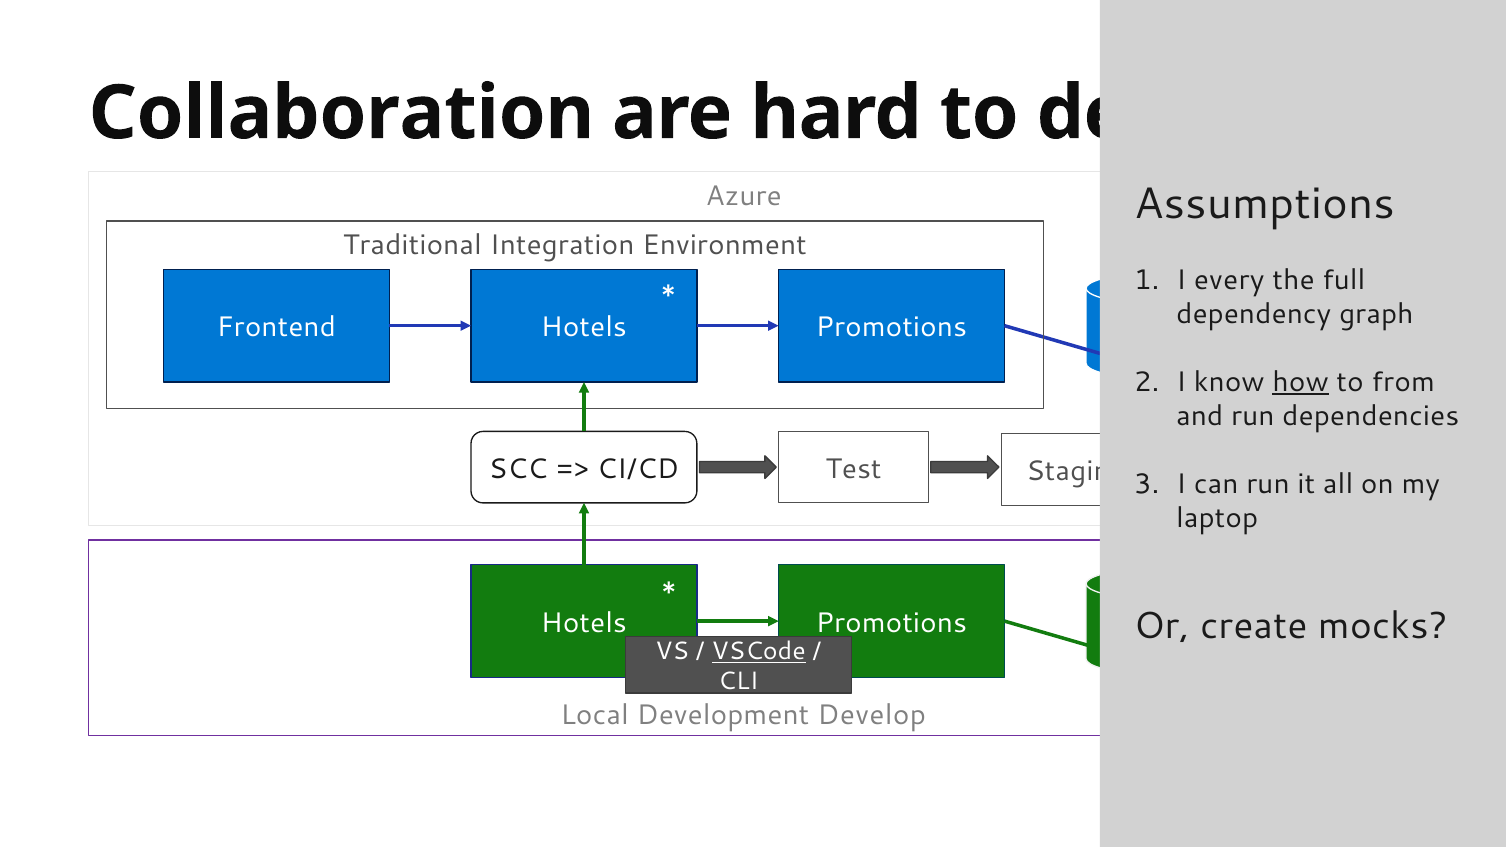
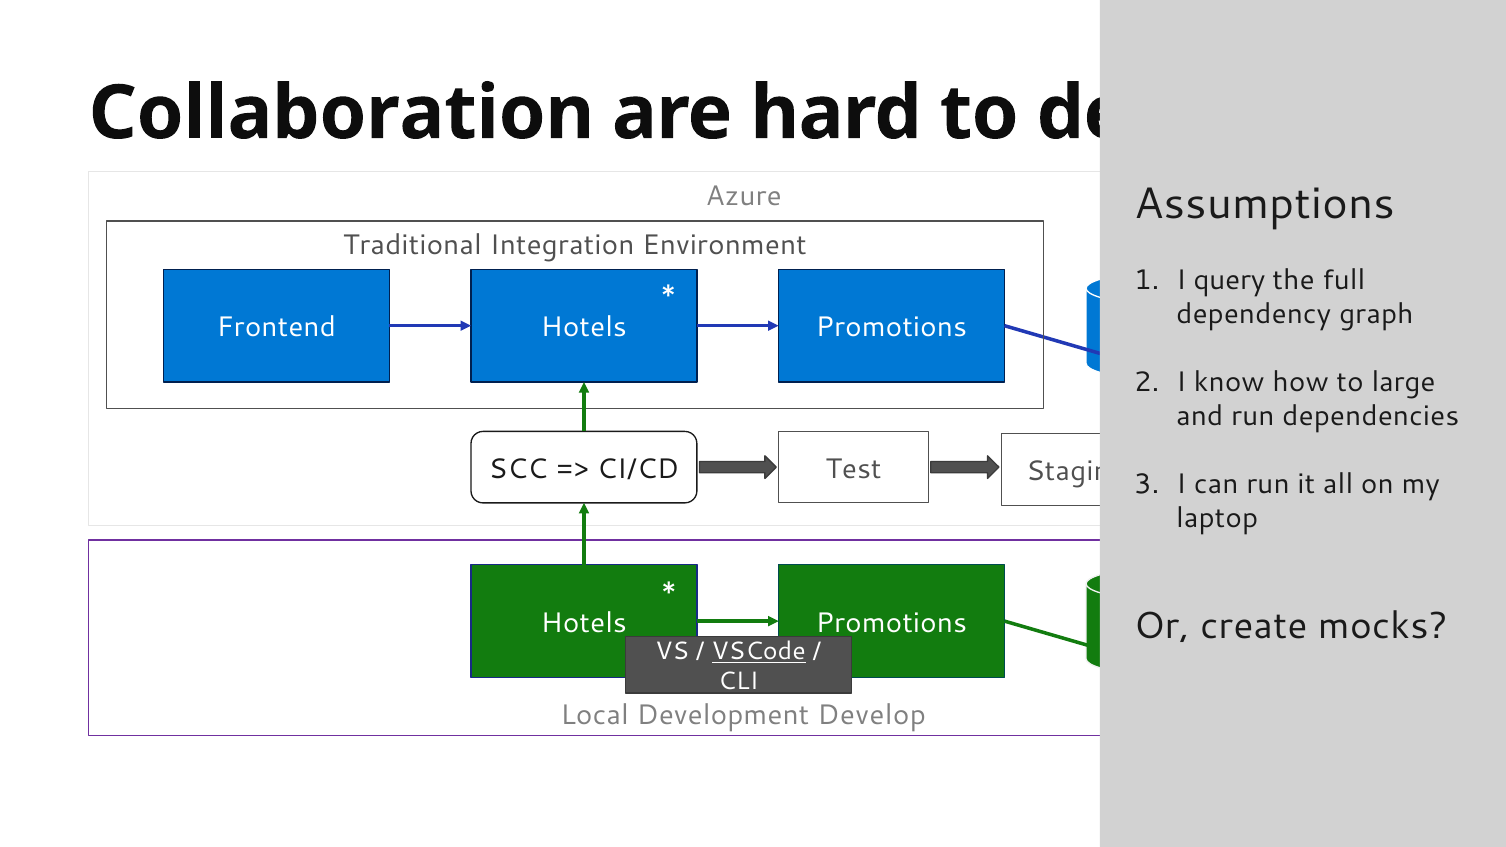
every: every -> query
how underline: present -> none
from: from -> large
